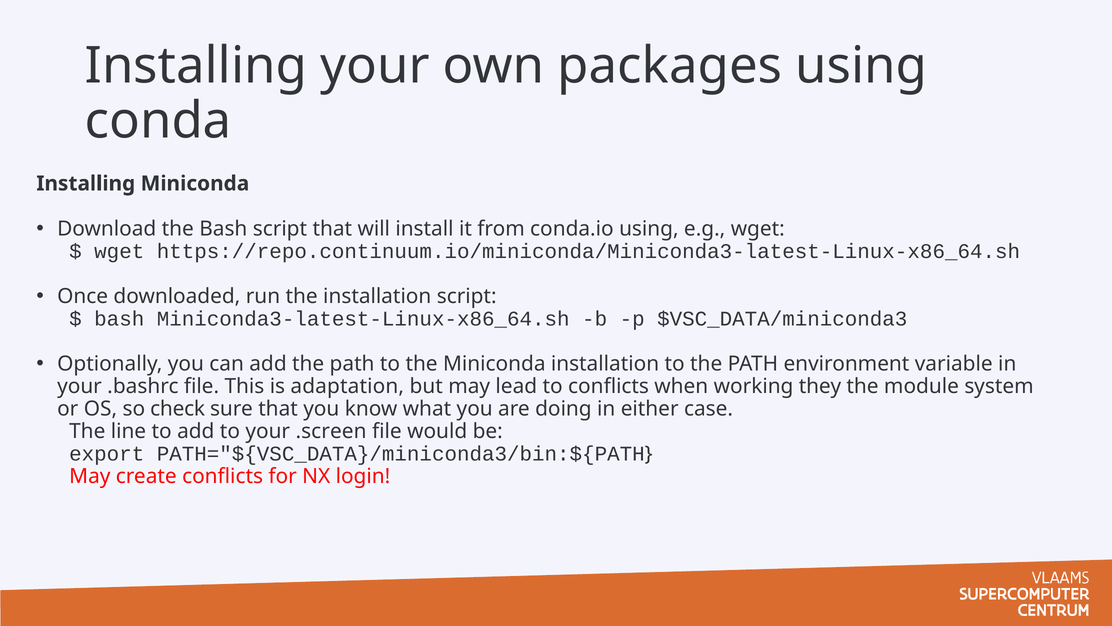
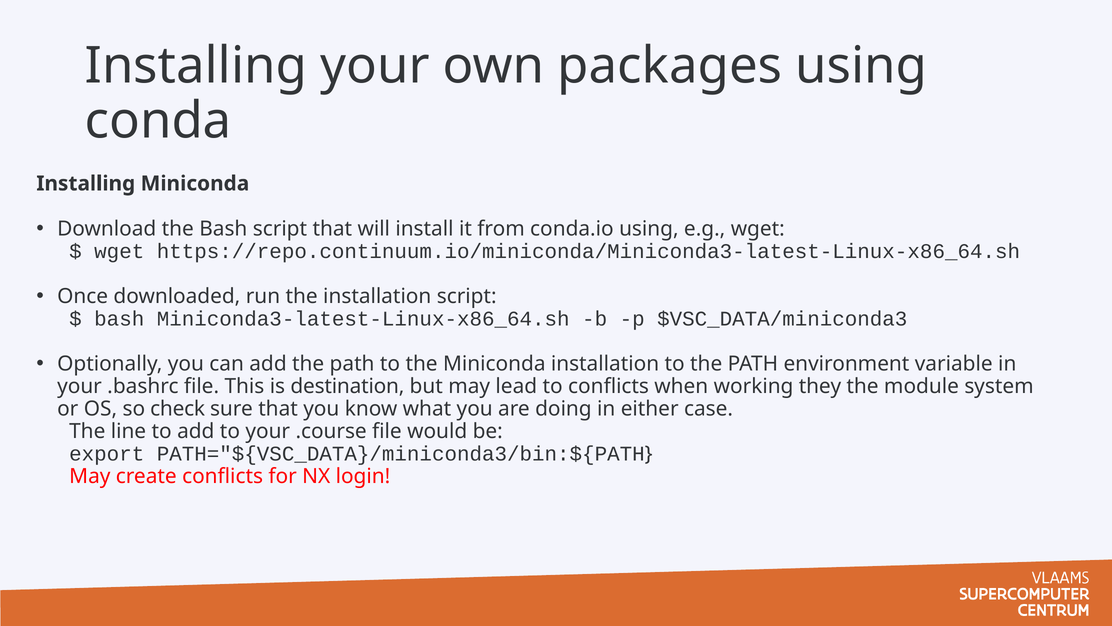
adaptation: adaptation -> destination
.screen: .screen -> .course
